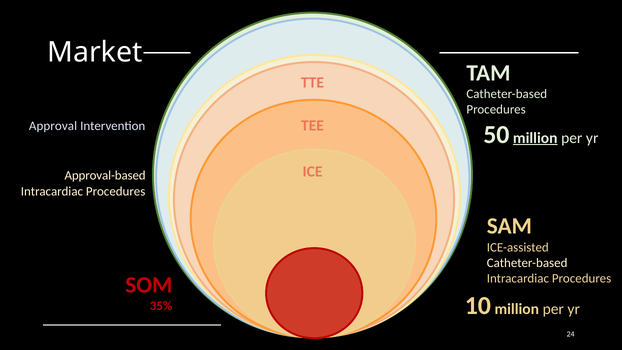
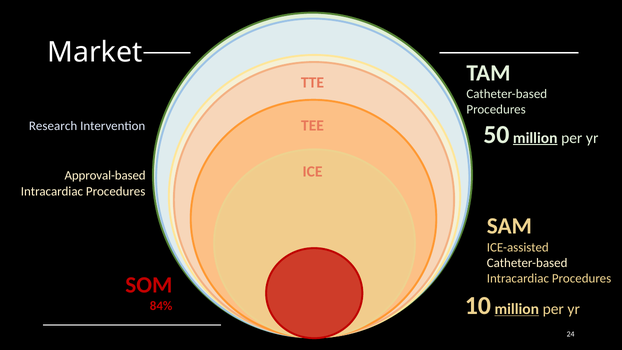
Approval: Approval -> Research
million at (517, 309) underline: none -> present
35%: 35% -> 84%
